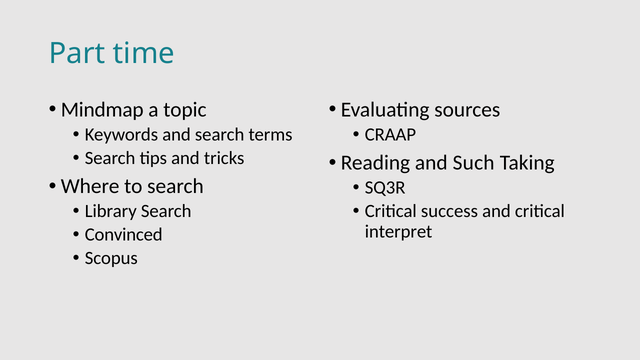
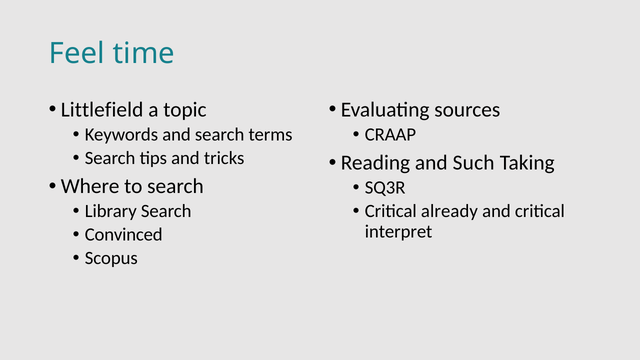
Part: Part -> Feel
Mindmap: Mindmap -> Littlefield
success: success -> already
